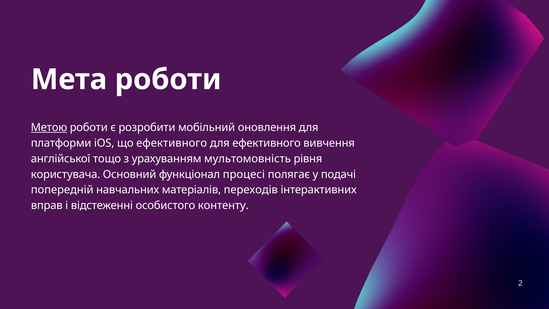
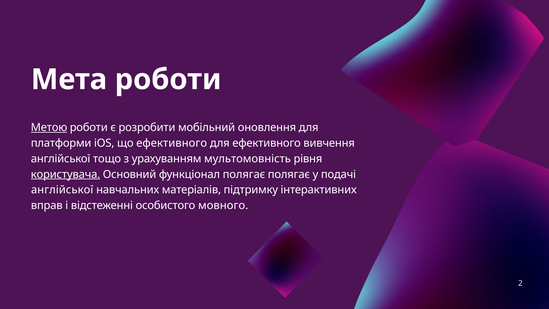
користувача underline: none -> present
функціонал процесі: процесі -> полягає
попередній at (62, 190): попередній -> англійської
переходів: переходів -> підтримку
контенту: контенту -> мовного
